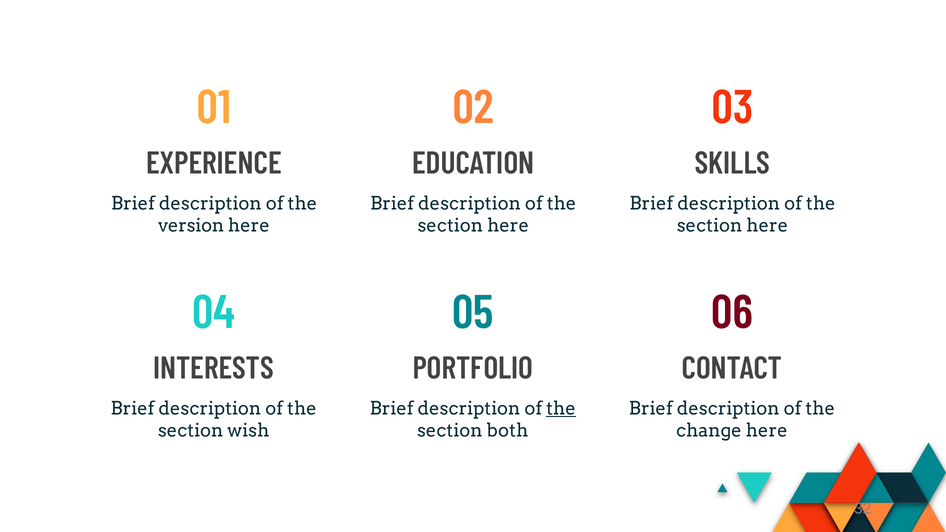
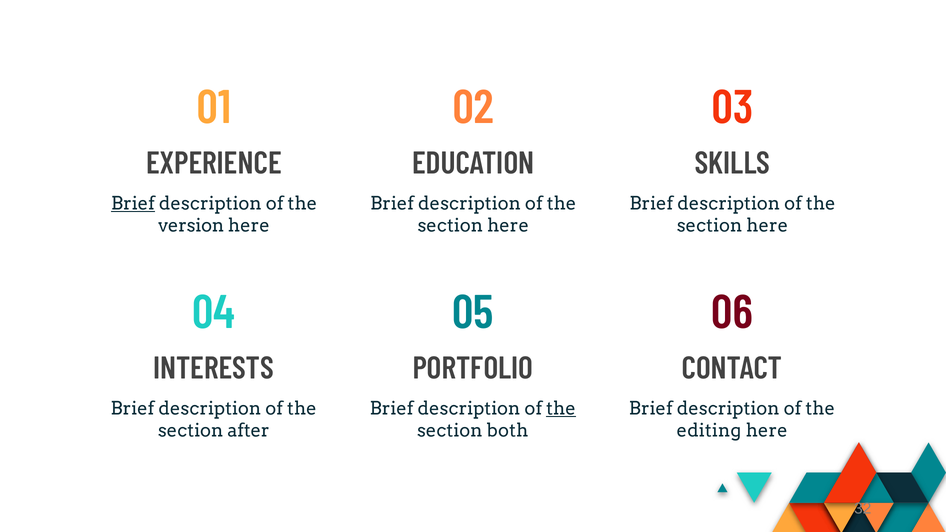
Brief at (133, 204) underline: none -> present
wish: wish -> after
change: change -> editing
